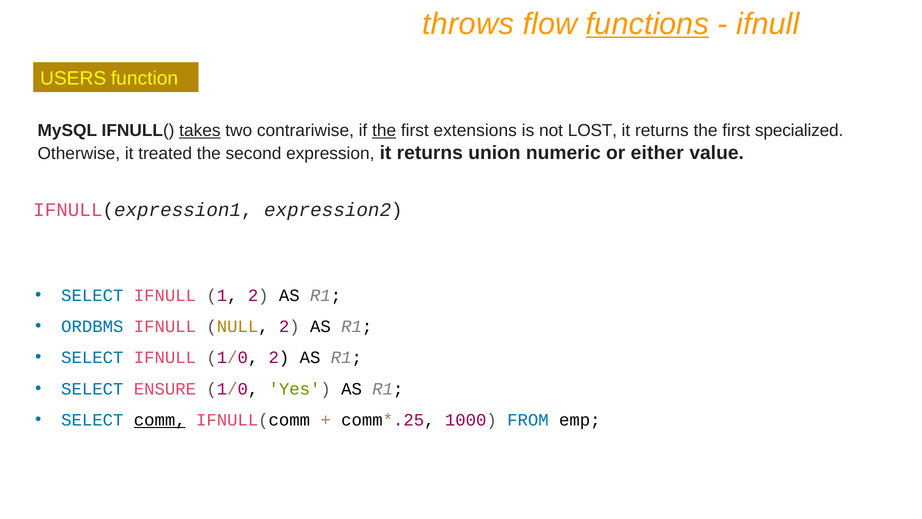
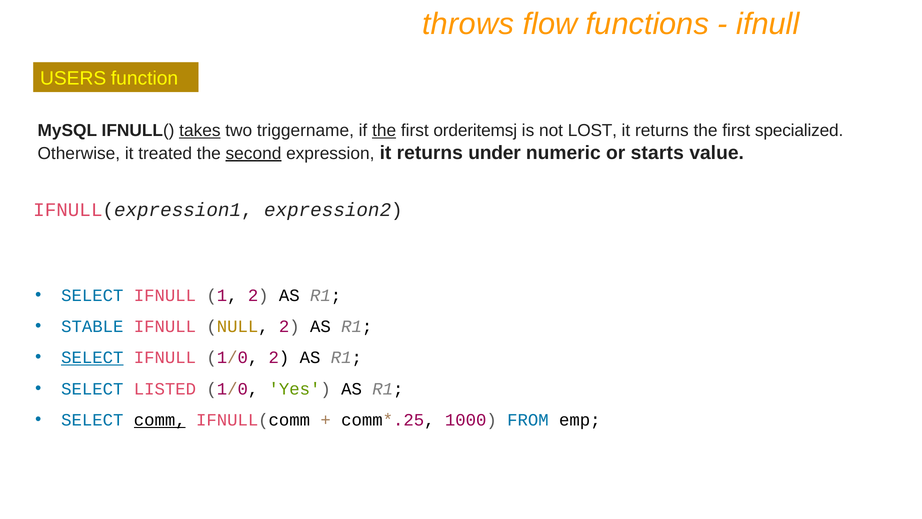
functions underline: present -> none
contrariwise: contrariwise -> triggername
extensions: extensions -> orderitemsj
second underline: none -> present
union: union -> under
either: either -> starts
ORDBMS: ORDBMS -> STABLE
SELECT at (92, 357) underline: none -> present
ENSURE: ENSURE -> LISTED
